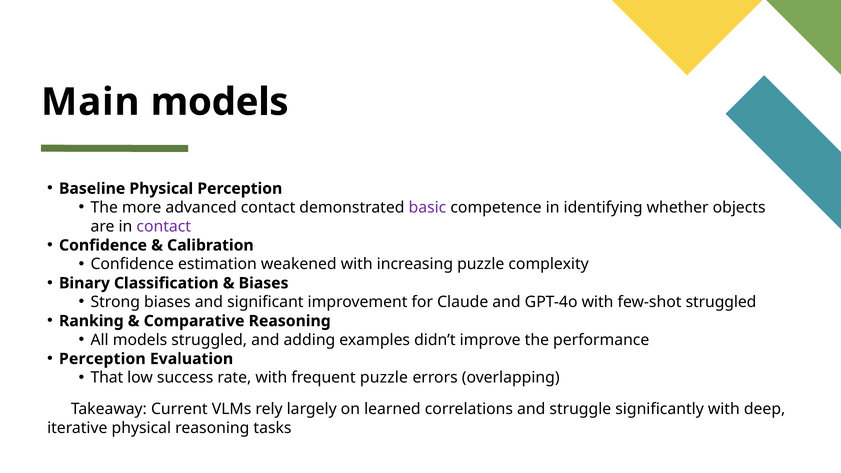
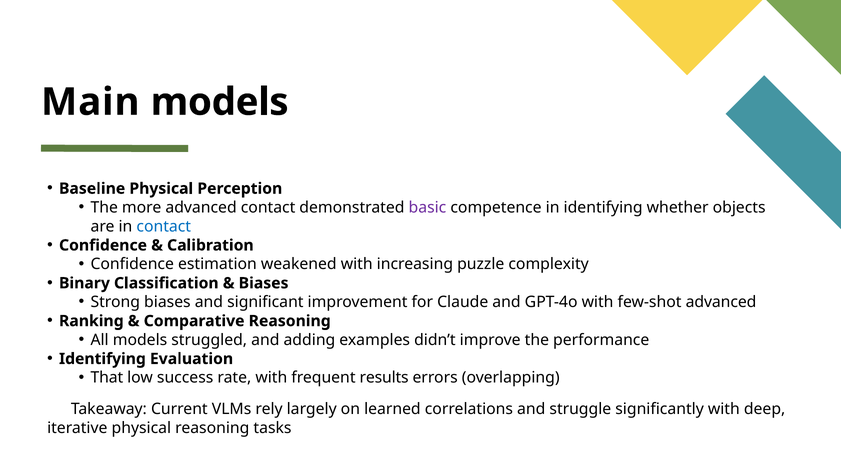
contact at (164, 226) colour: purple -> blue
few-shot struggled: struggled -> advanced
Perception at (102, 359): Perception -> Identifying
frequent puzzle: puzzle -> results
